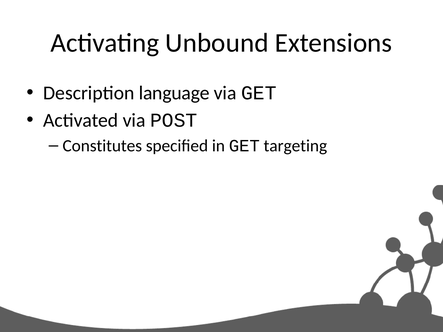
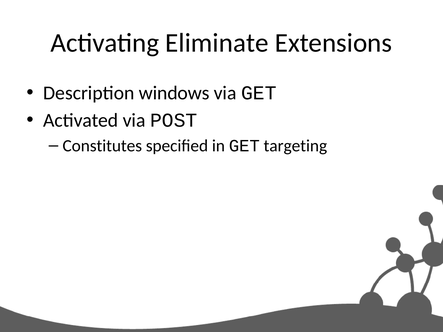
Unbound: Unbound -> Eliminate
language: language -> windows
